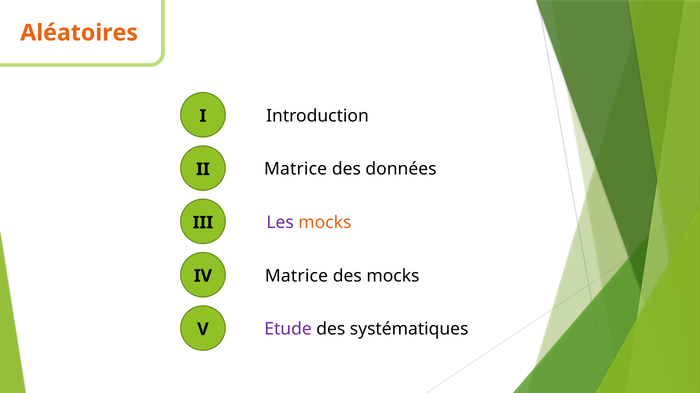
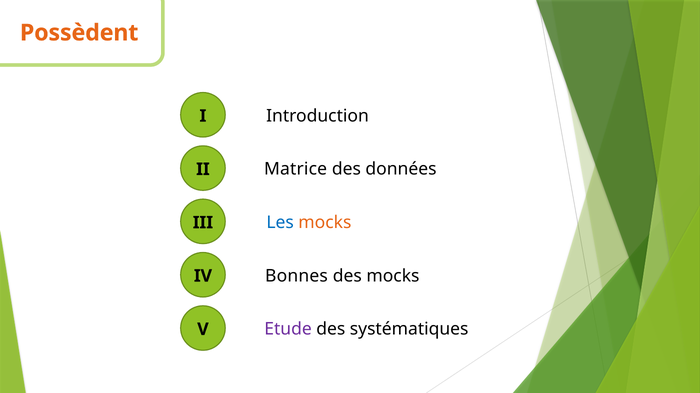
Aléatoires: Aléatoires -> Possèdent
Les colour: purple -> blue
Matrice at (296, 276): Matrice -> Bonnes
